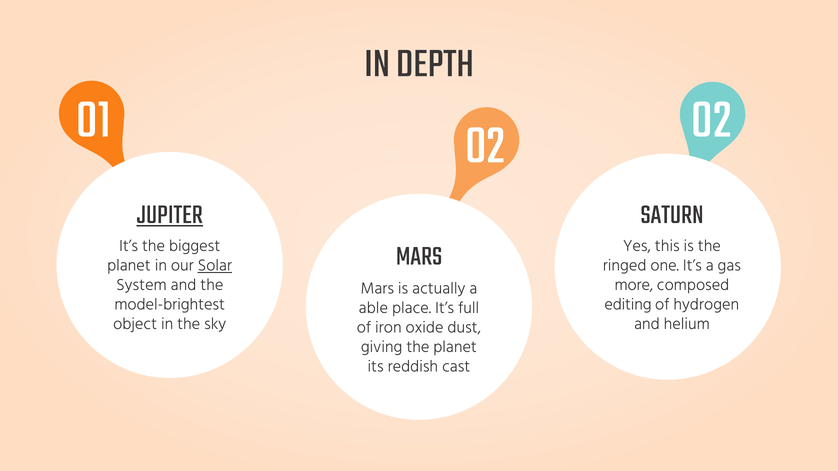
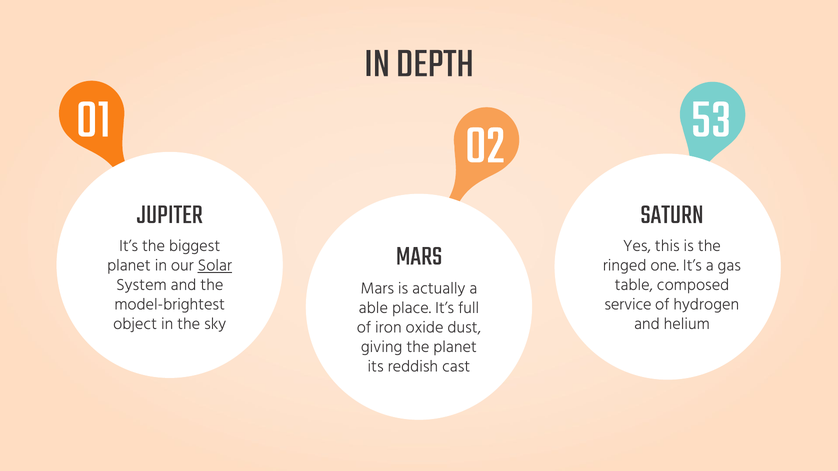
01 02: 02 -> 53
JUPITER underline: present -> none
more: more -> table
editing: editing -> service
